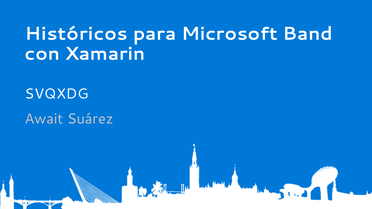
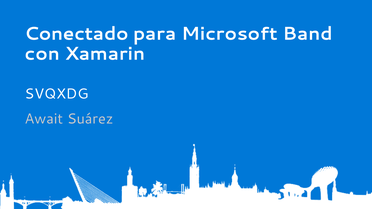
Históricos: Históricos -> Conectado
